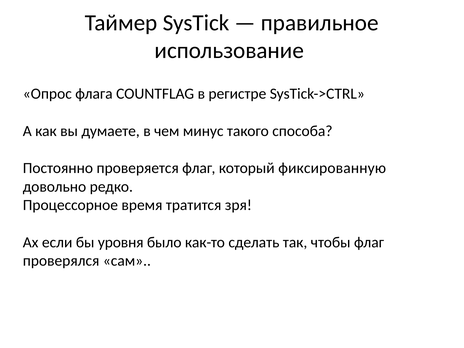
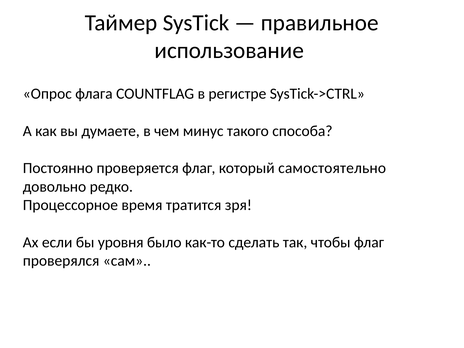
фиксированную: фиксированную -> самостоятельно
